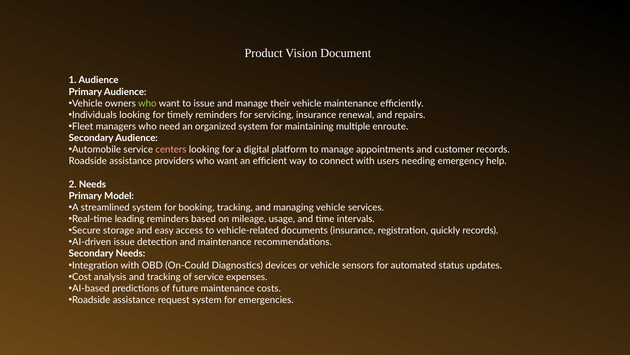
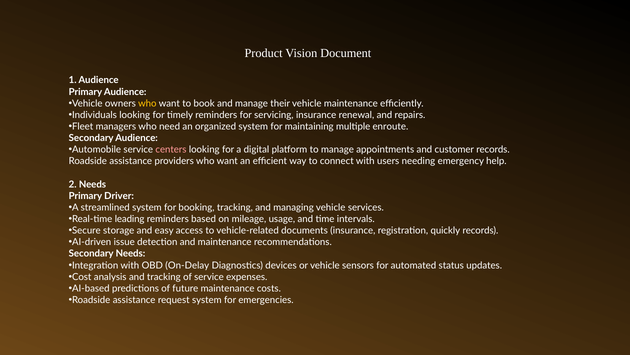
who at (147, 103) colour: light green -> yellow
to issue: issue -> book
Model: Model -> Driver
On-Could: On-Could -> On-Delay
